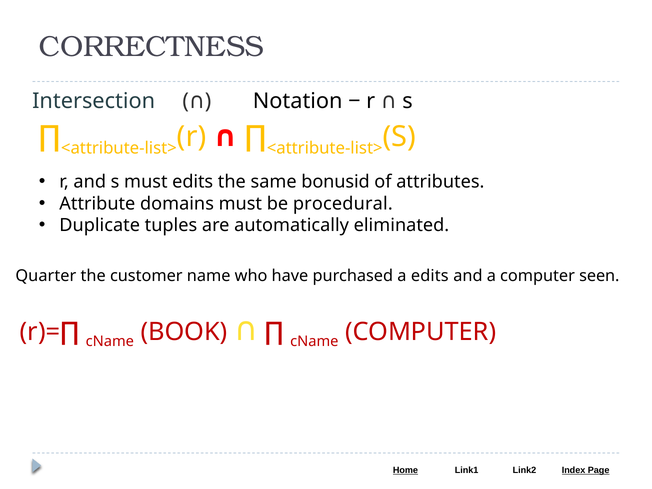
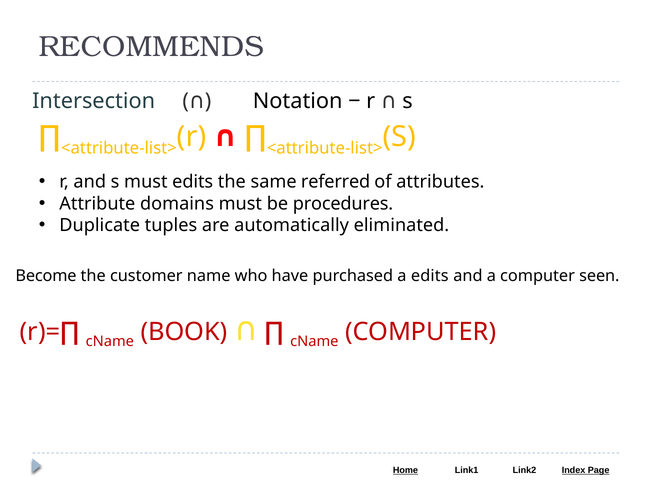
CORRECTNESS: CORRECTNESS -> RECOMMENDS
bonusid: bonusid -> referred
procedural: procedural -> procedures
Quarter: Quarter -> Become
